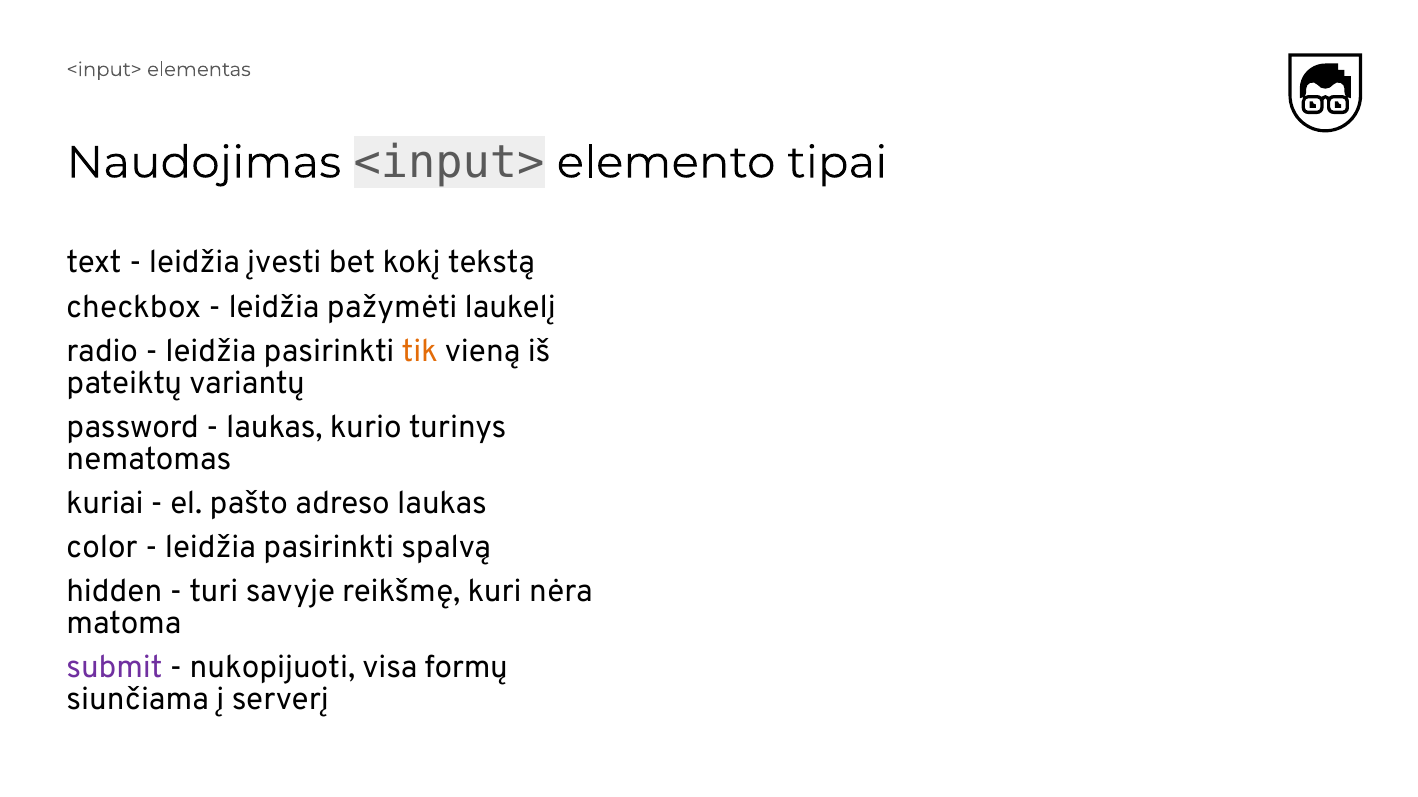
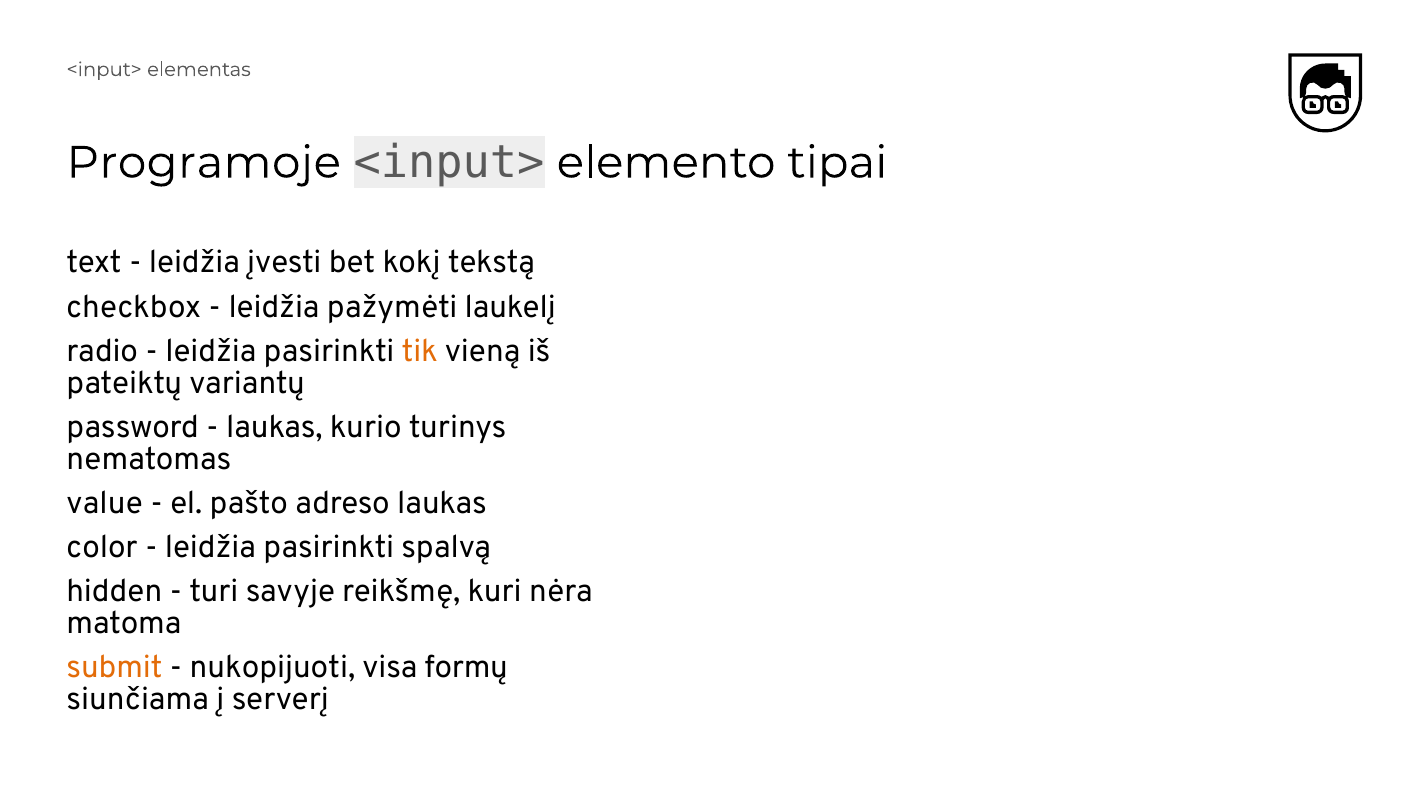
Naudojimas: Naudojimas -> Programoje
kuriai: kuriai -> value
submit colour: purple -> orange
